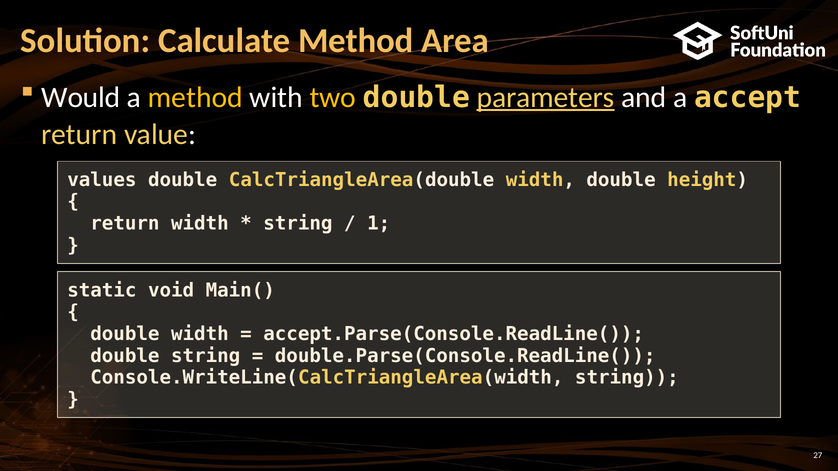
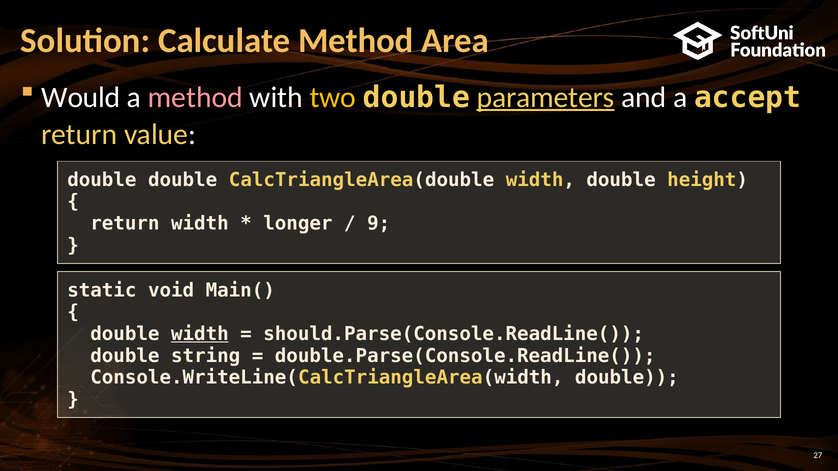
method at (195, 97) colour: yellow -> pink
values at (102, 180): values -> double
string at (298, 224): string -> longer
1: 1 -> 9
width at (200, 334) underline: none -> present
accept.Parse(Console.ReadLine(: accept.Parse(Console.ReadLine( -> should.Parse(Console.ReadLine(
Console.WriteLine(CalcTriangleArea(width string: string -> double
